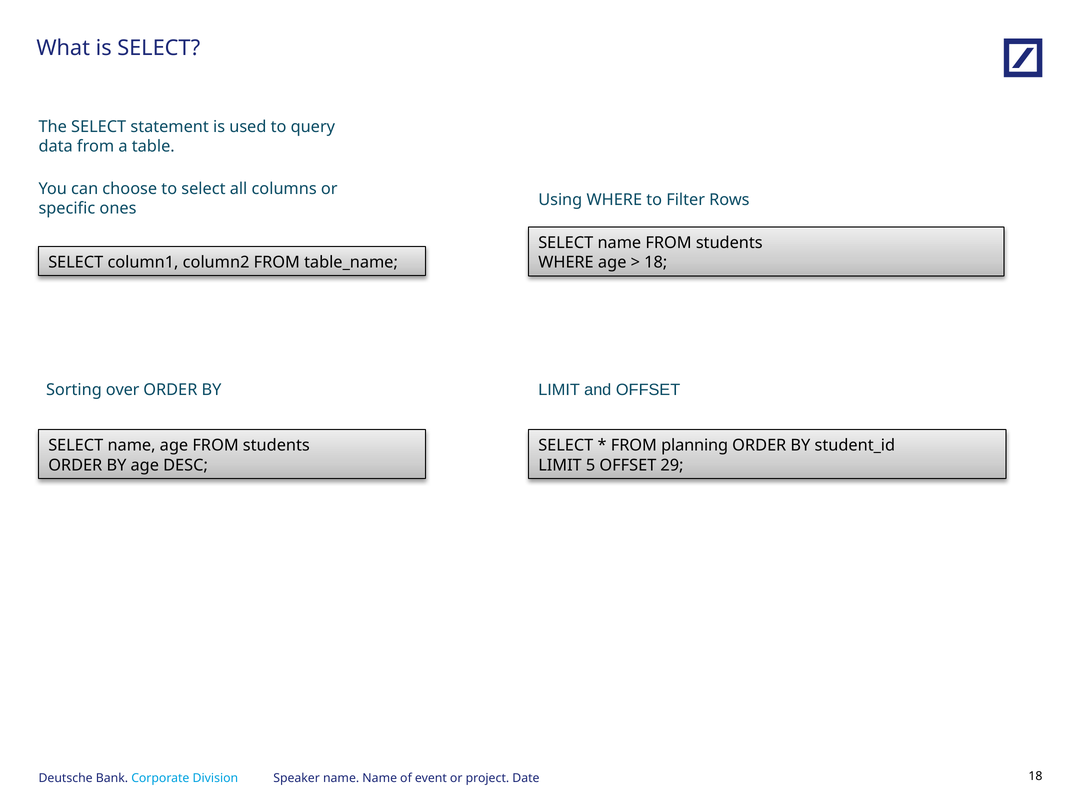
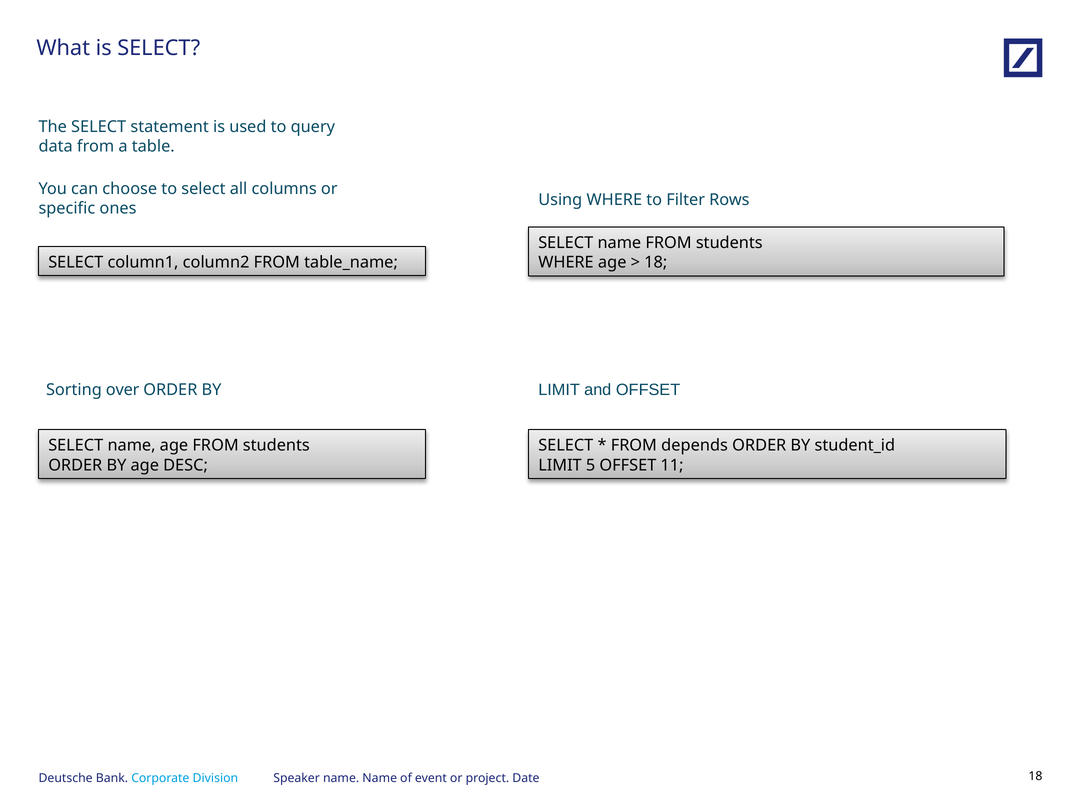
planning: planning -> depends
29: 29 -> 11
